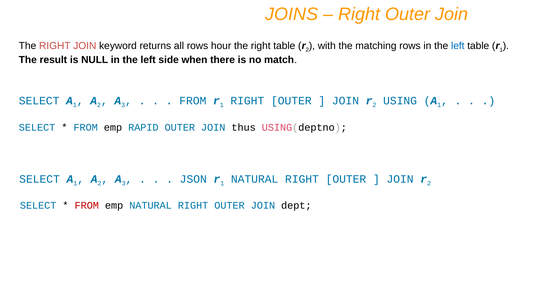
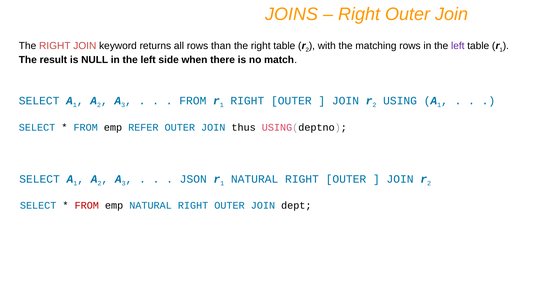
hour: hour -> than
left at (458, 46) colour: blue -> purple
RAPID: RAPID -> REFER
